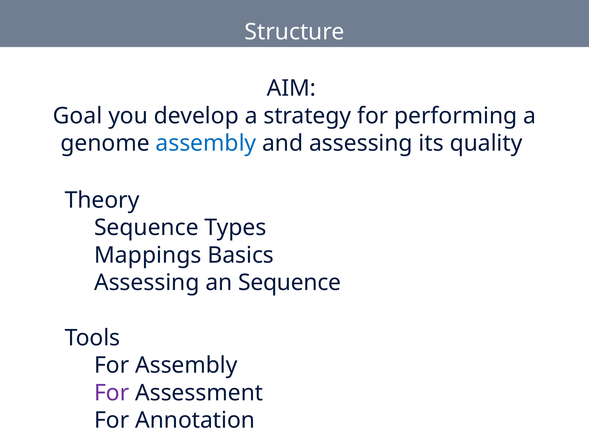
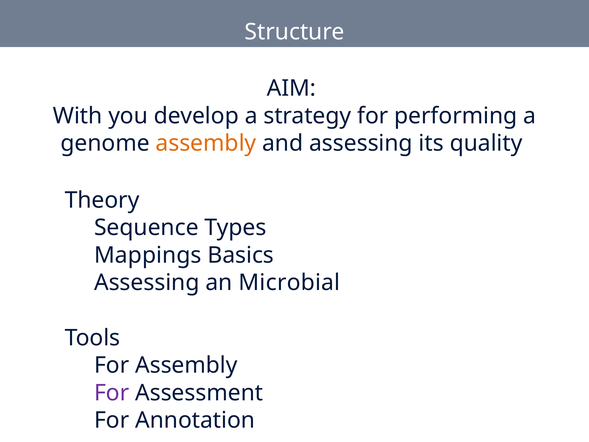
Goal: Goal -> With
assembly at (206, 143) colour: blue -> orange
an Sequence: Sequence -> Microbial
